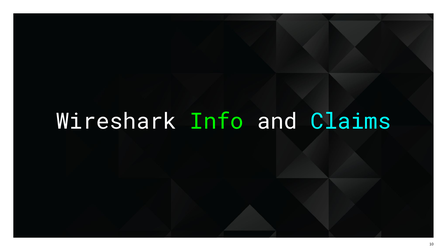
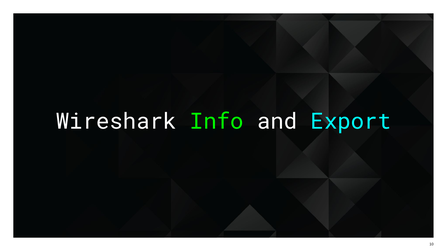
Claims: Claims -> Export
